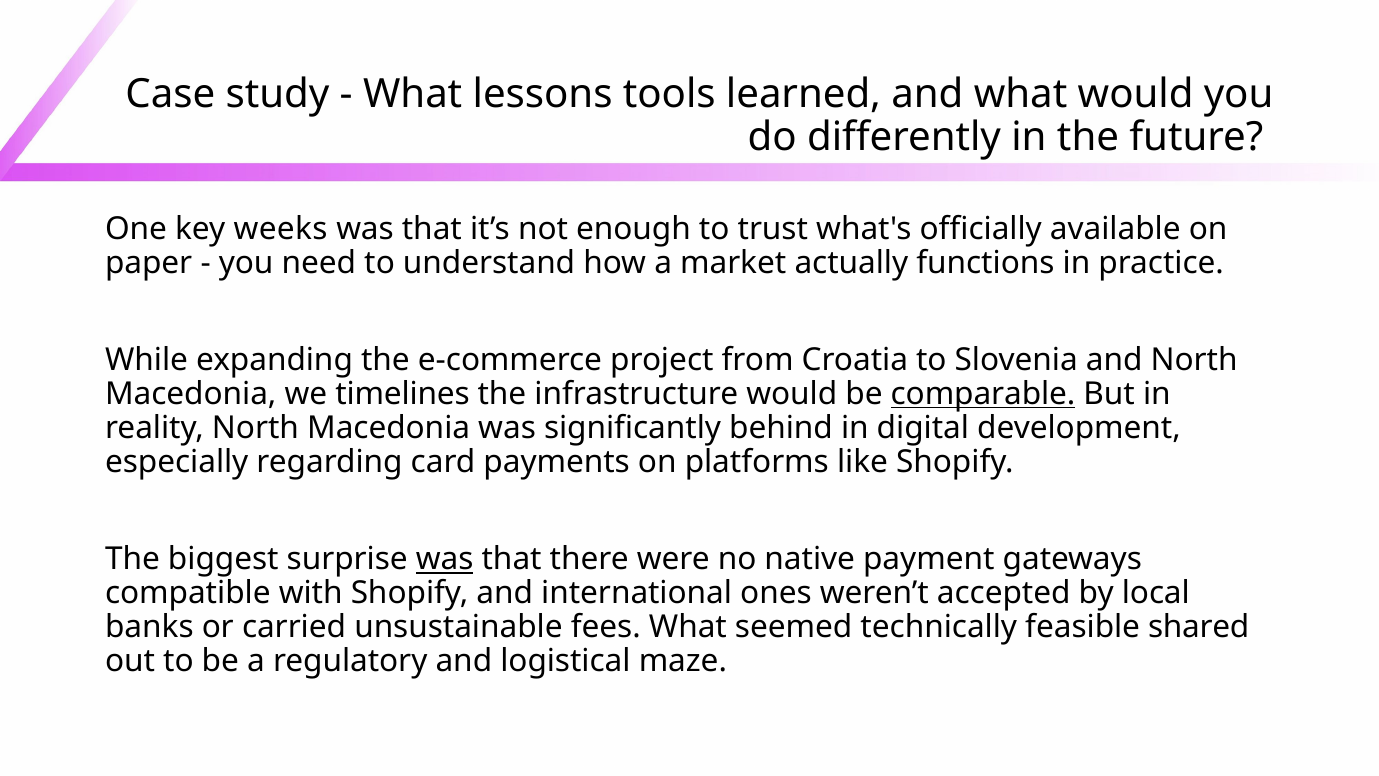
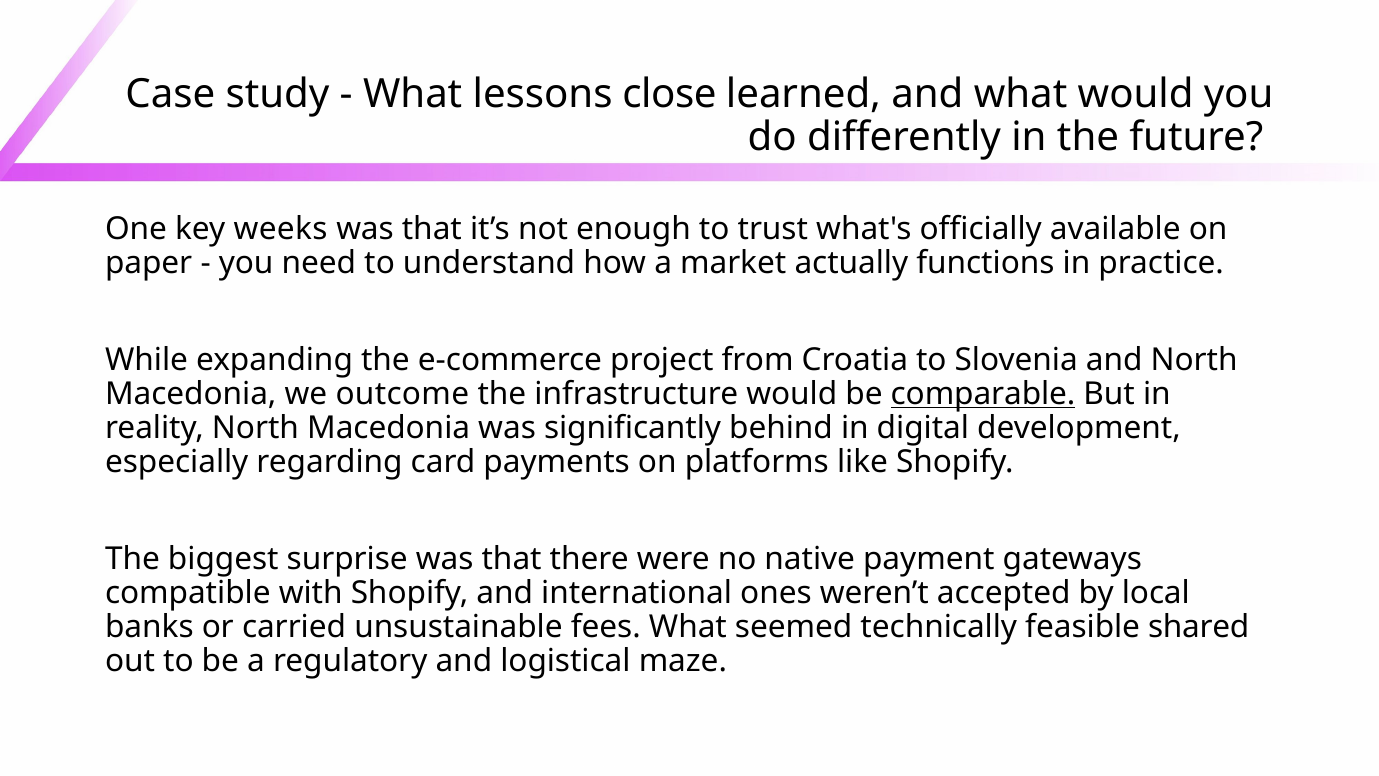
tools: tools -> close
timelines: timelines -> outcome
was at (445, 559) underline: present -> none
